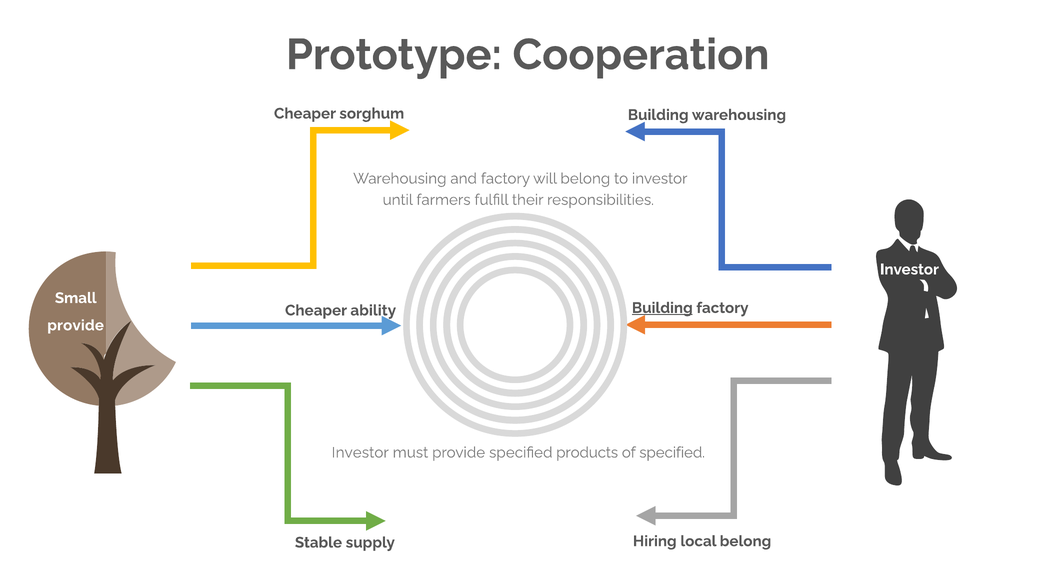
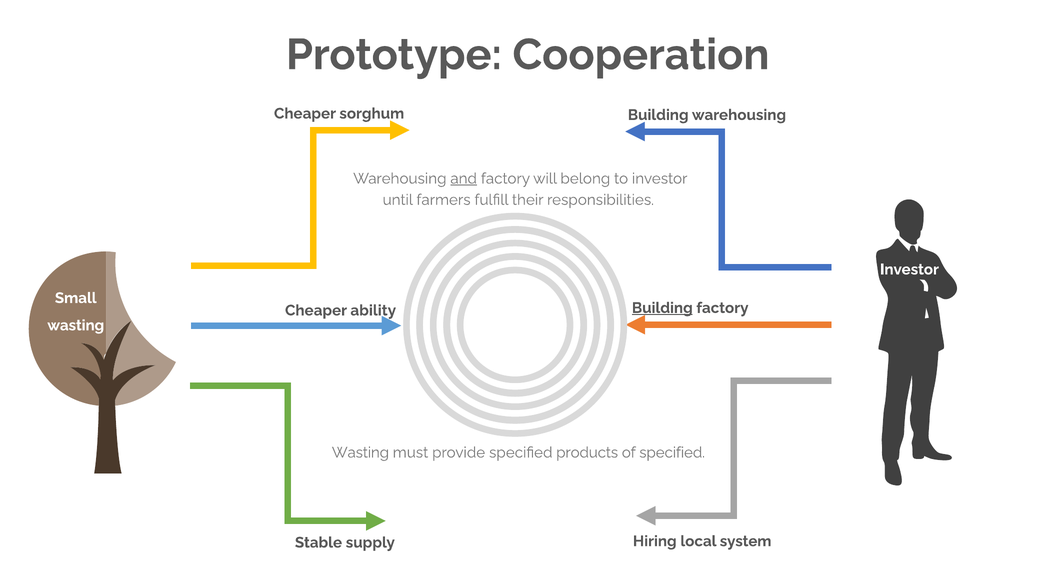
and underline: none -> present
provide at (76, 326): provide -> wasting
Investor at (360, 453): Investor -> Wasting
local belong: belong -> system
